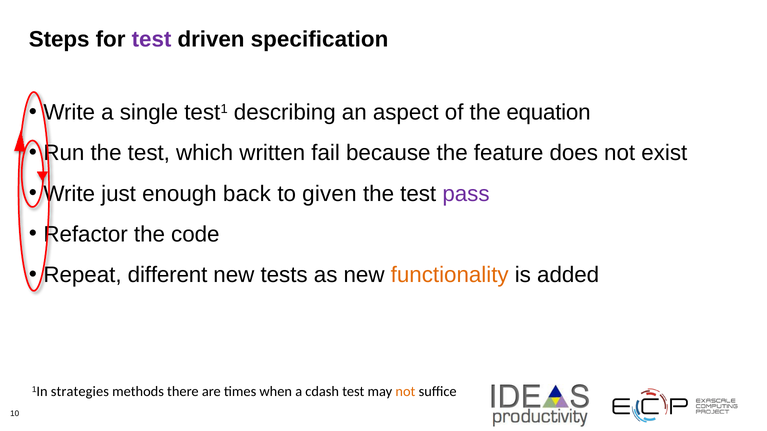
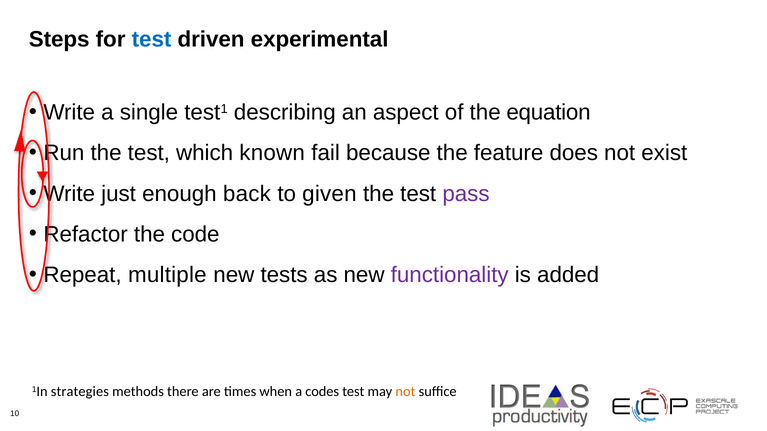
test at (152, 40) colour: purple -> blue
specification: specification -> experimental
written: written -> known
different: different -> multiple
functionality colour: orange -> purple
cdash: cdash -> codes
